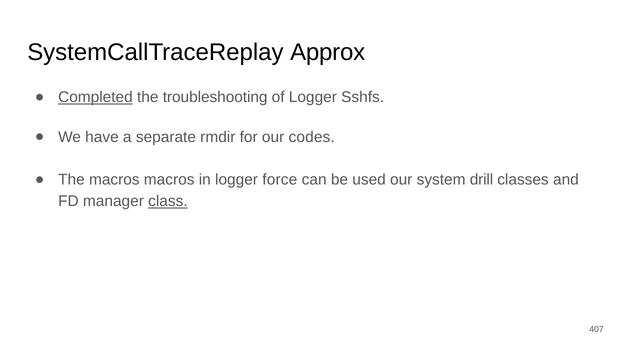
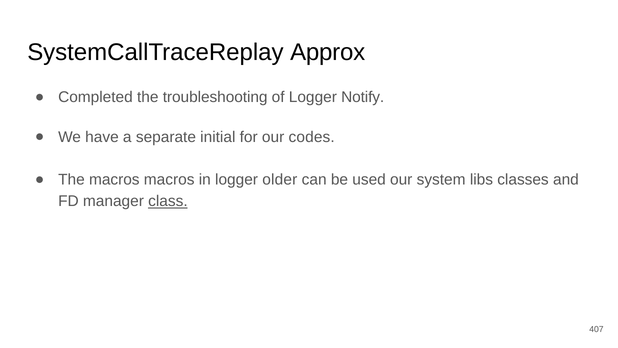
Completed underline: present -> none
Sshfs: Sshfs -> Notify
rmdir: rmdir -> initial
force: force -> older
drill: drill -> libs
